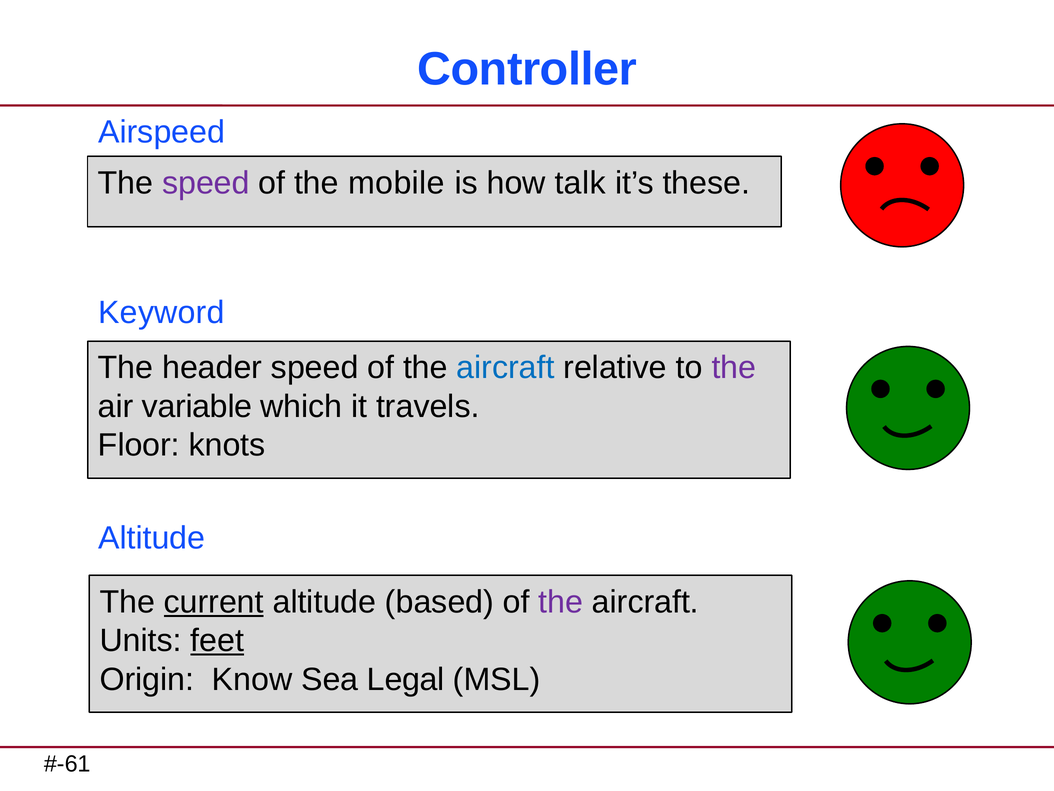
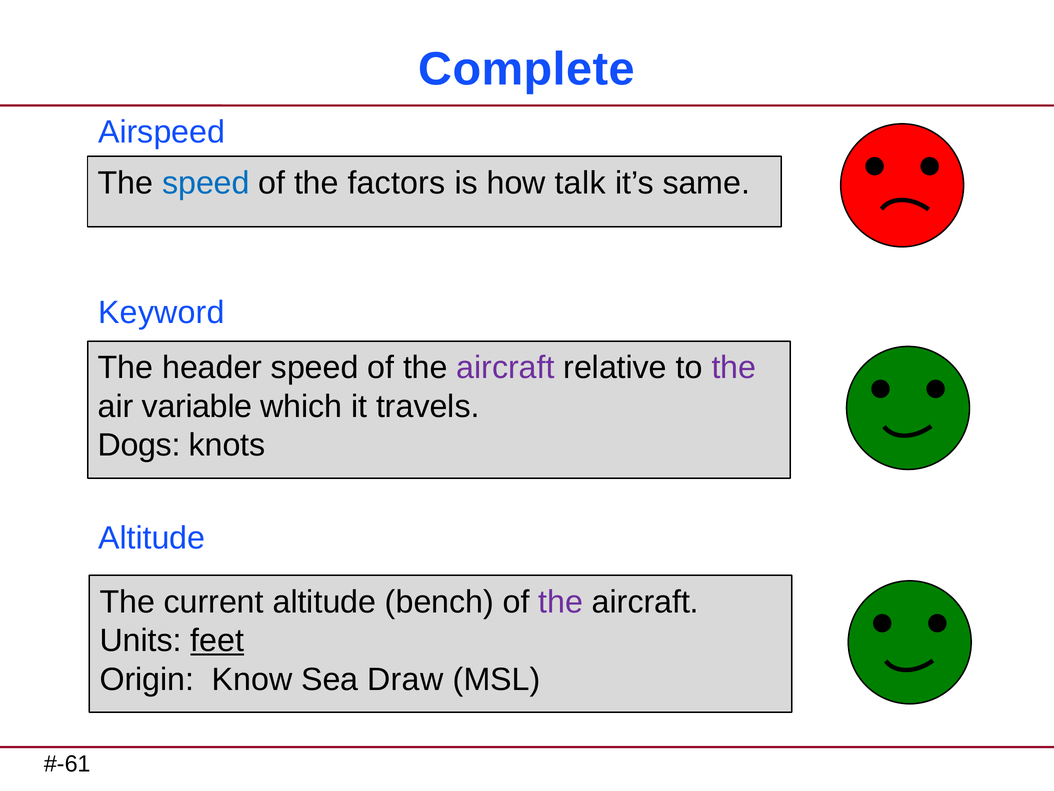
Controller: Controller -> Complete
speed at (206, 183) colour: purple -> blue
mobile: mobile -> factors
these: these -> same
aircraft at (506, 368) colour: blue -> purple
Floor: Floor -> Dogs
current underline: present -> none
based: based -> bench
Legal: Legal -> Draw
